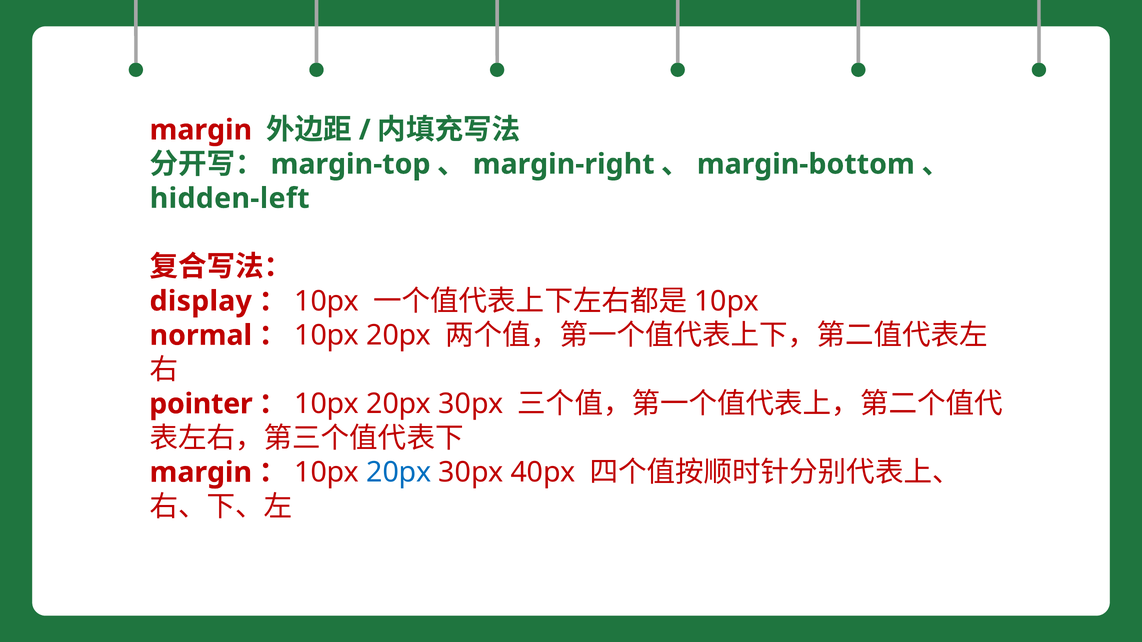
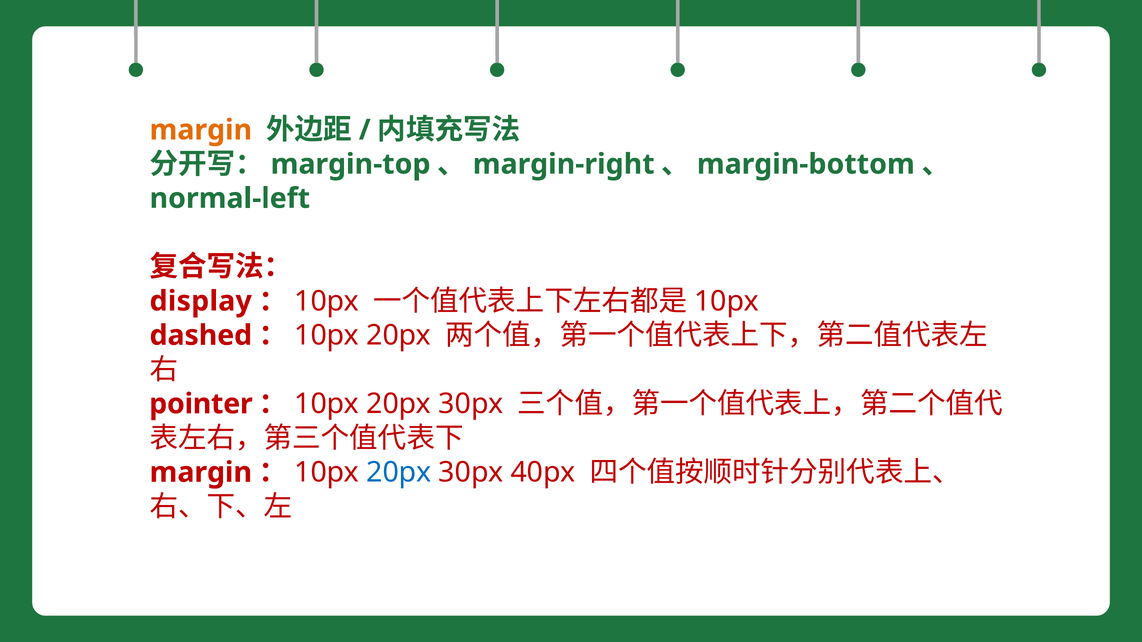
margin at (201, 130) colour: red -> orange
hidden-left: hidden-left -> normal-left
normal: normal -> dashed
